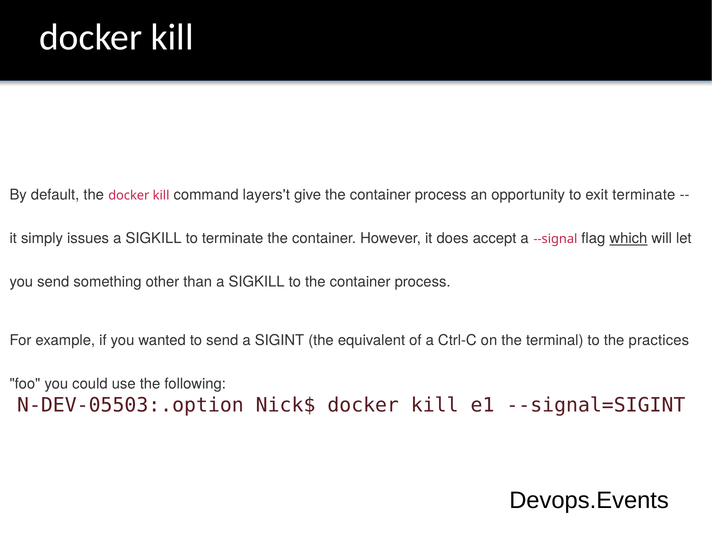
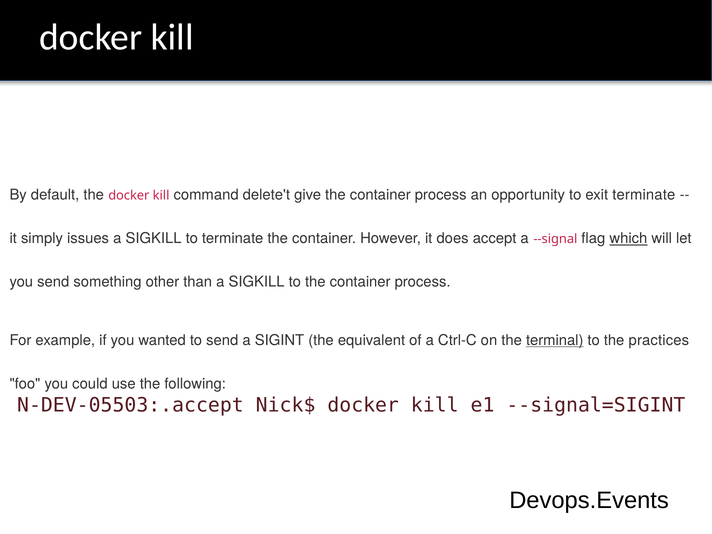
layers't: layers't -> delete't
terminal underline: none -> present
N-DEV-05503:.option: N-DEV-05503:.option -> N-DEV-05503:.accept
